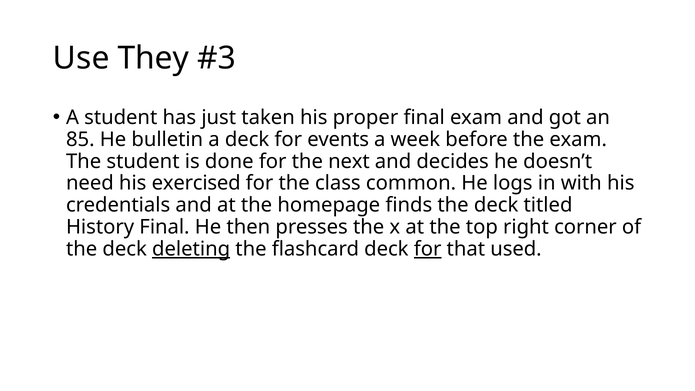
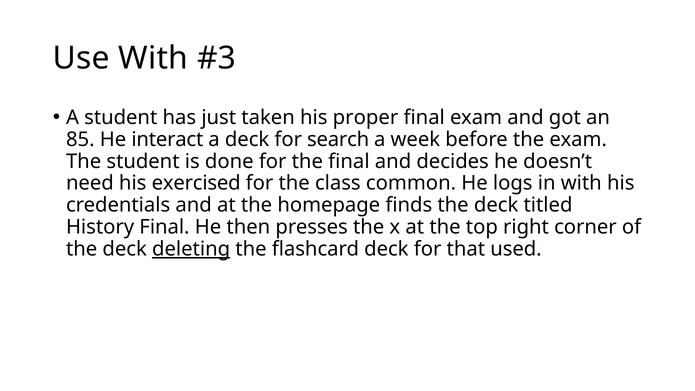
Use They: They -> With
bulletin: bulletin -> interact
events: events -> search
the next: next -> final
for at (428, 249) underline: present -> none
